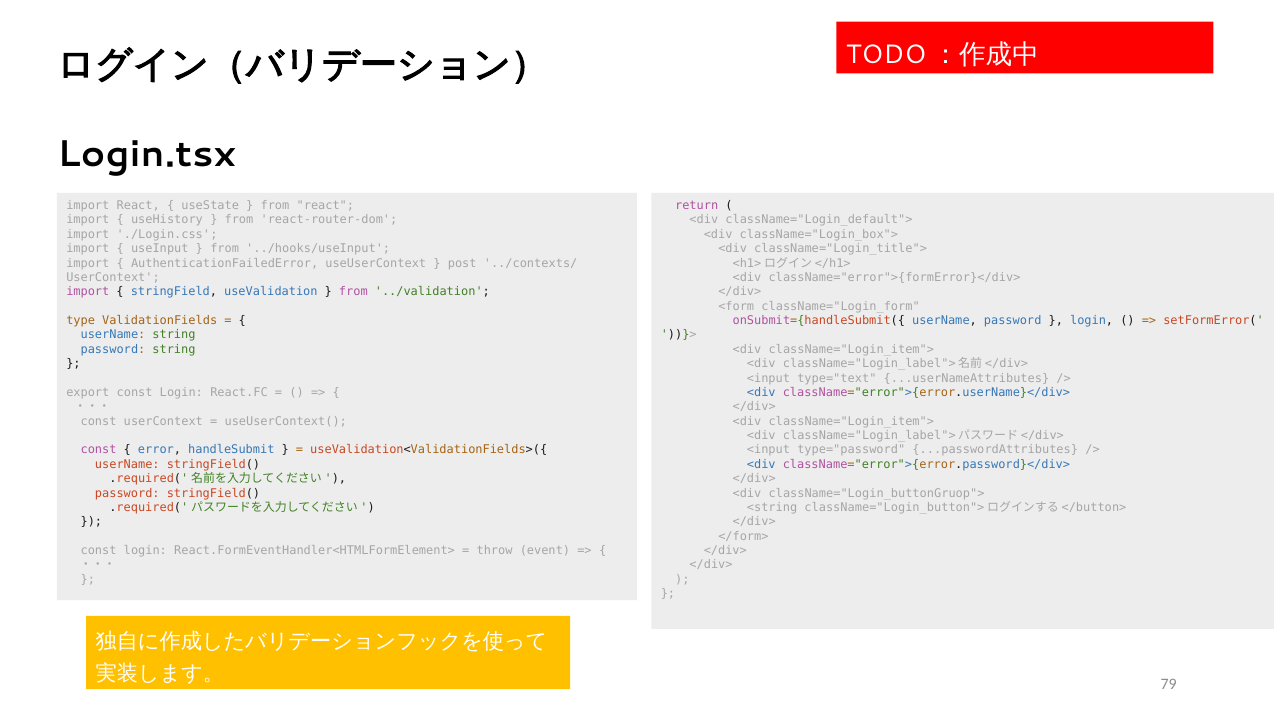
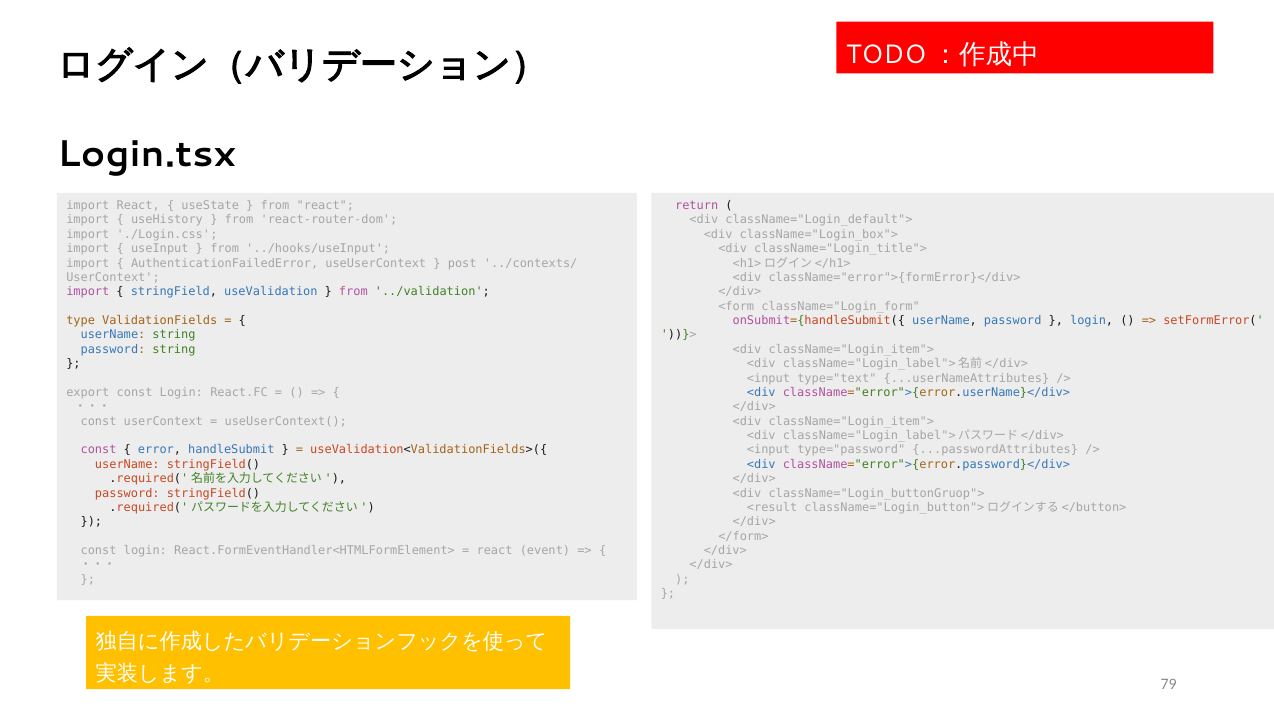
<string: <string -> <result
throw at (495, 550): throw -> react
